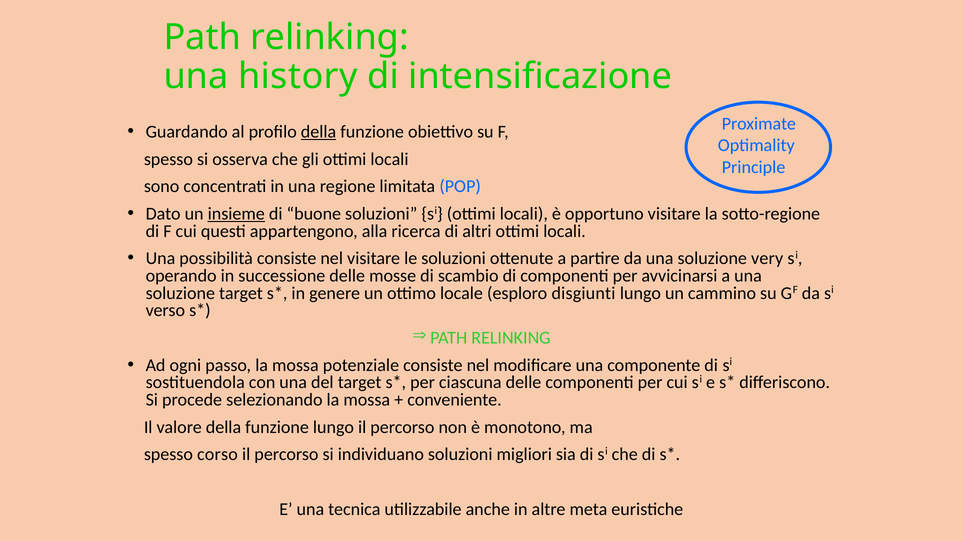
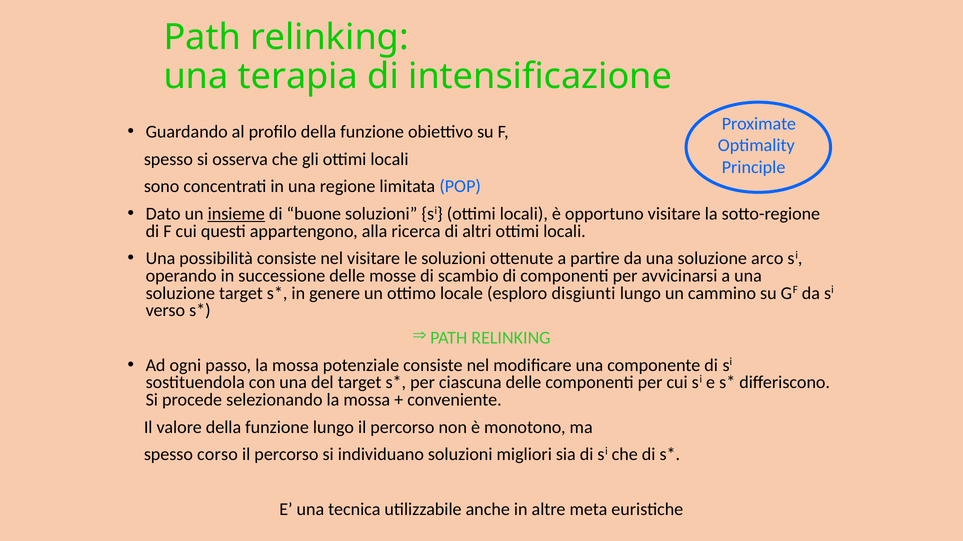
history: history -> terapia
della at (319, 132) underline: present -> none
very: very -> arco
